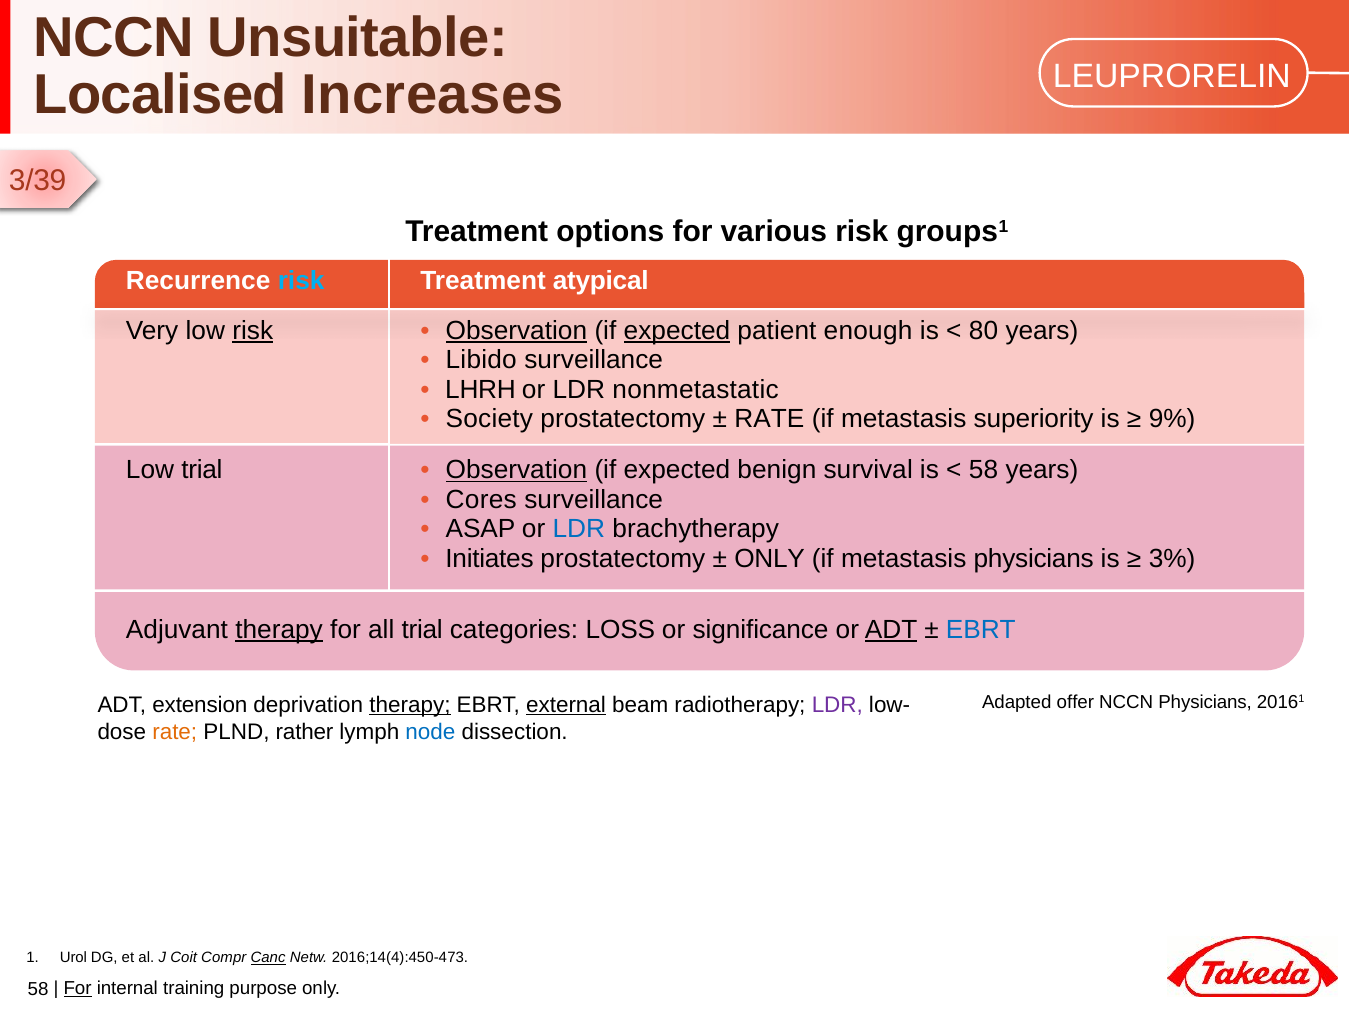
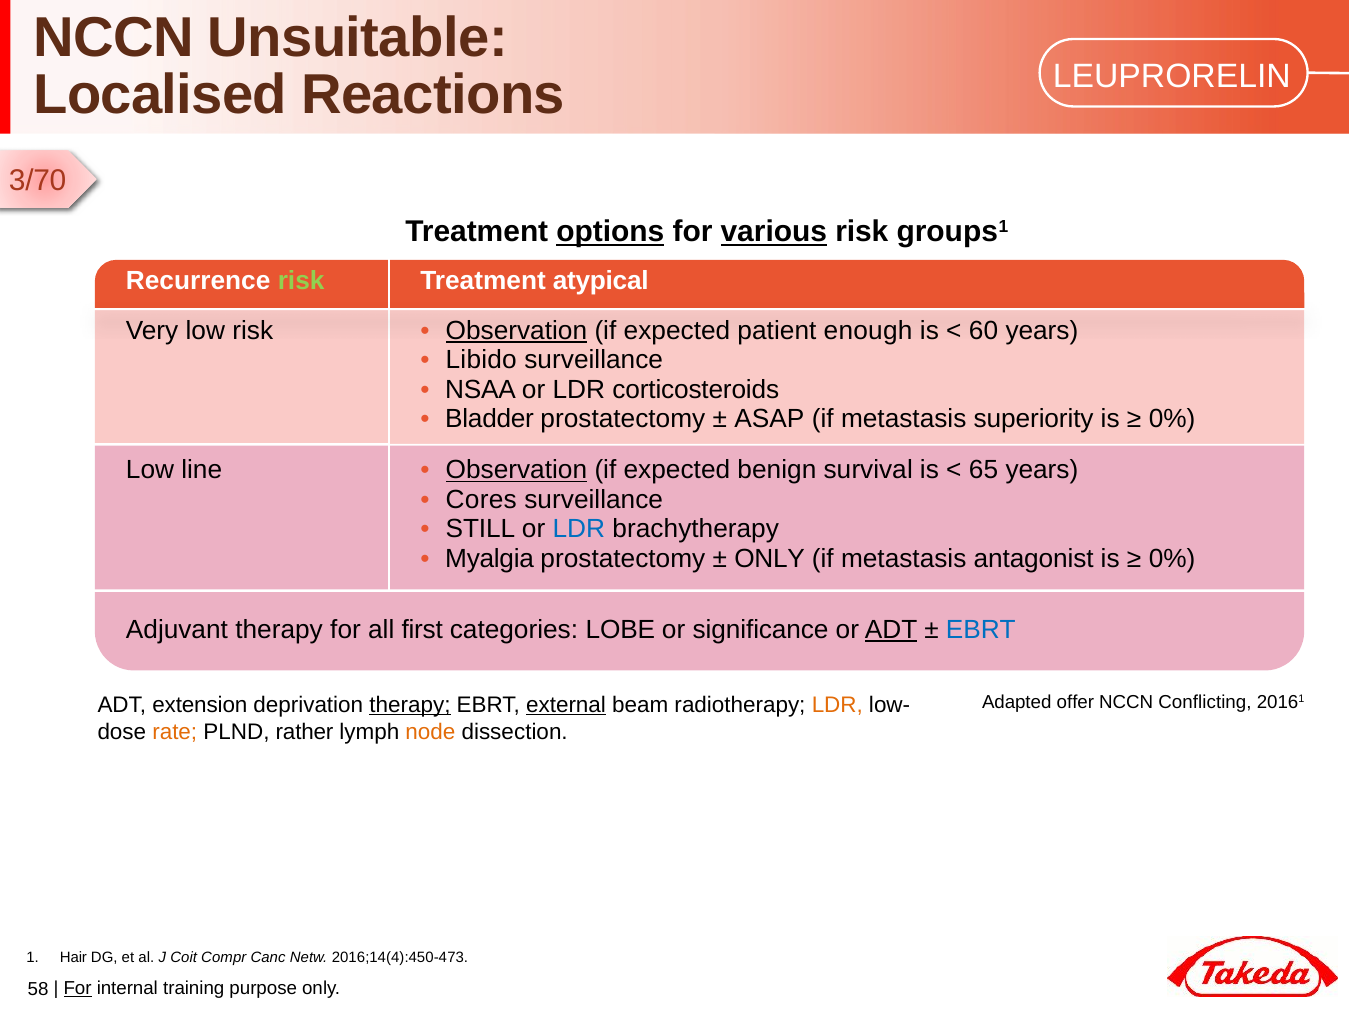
Increases: Increases -> Reactions
3/39: 3/39 -> 3/70
options underline: none -> present
various underline: none -> present
risk at (301, 281) colour: light blue -> light green
risk at (253, 330) underline: present -> none
expected at (677, 330) underline: present -> none
80: 80 -> 60
LHRH: LHRH -> NSAA
nonmetastatic: nonmetastatic -> corticosteroids
Society: Society -> Bladder
RATE at (769, 419): RATE -> ASAP
9% at (1172, 419): 9% -> 0%
Low trial: trial -> line
58 at (984, 470): 58 -> 65
ASAP: ASAP -> STILL
Initiates: Initiates -> Myalgia
metastasis physicians: physicians -> antagonist
3% at (1172, 558): 3% -> 0%
therapy at (279, 630) underline: present -> none
all trial: trial -> first
LOSS: LOSS -> LOBE
NCCN Physicians: Physicians -> Conflicting
LDR at (837, 705) colour: purple -> orange
node colour: blue -> orange
Urol: Urol -> Hair
Canc underline: present -> none
